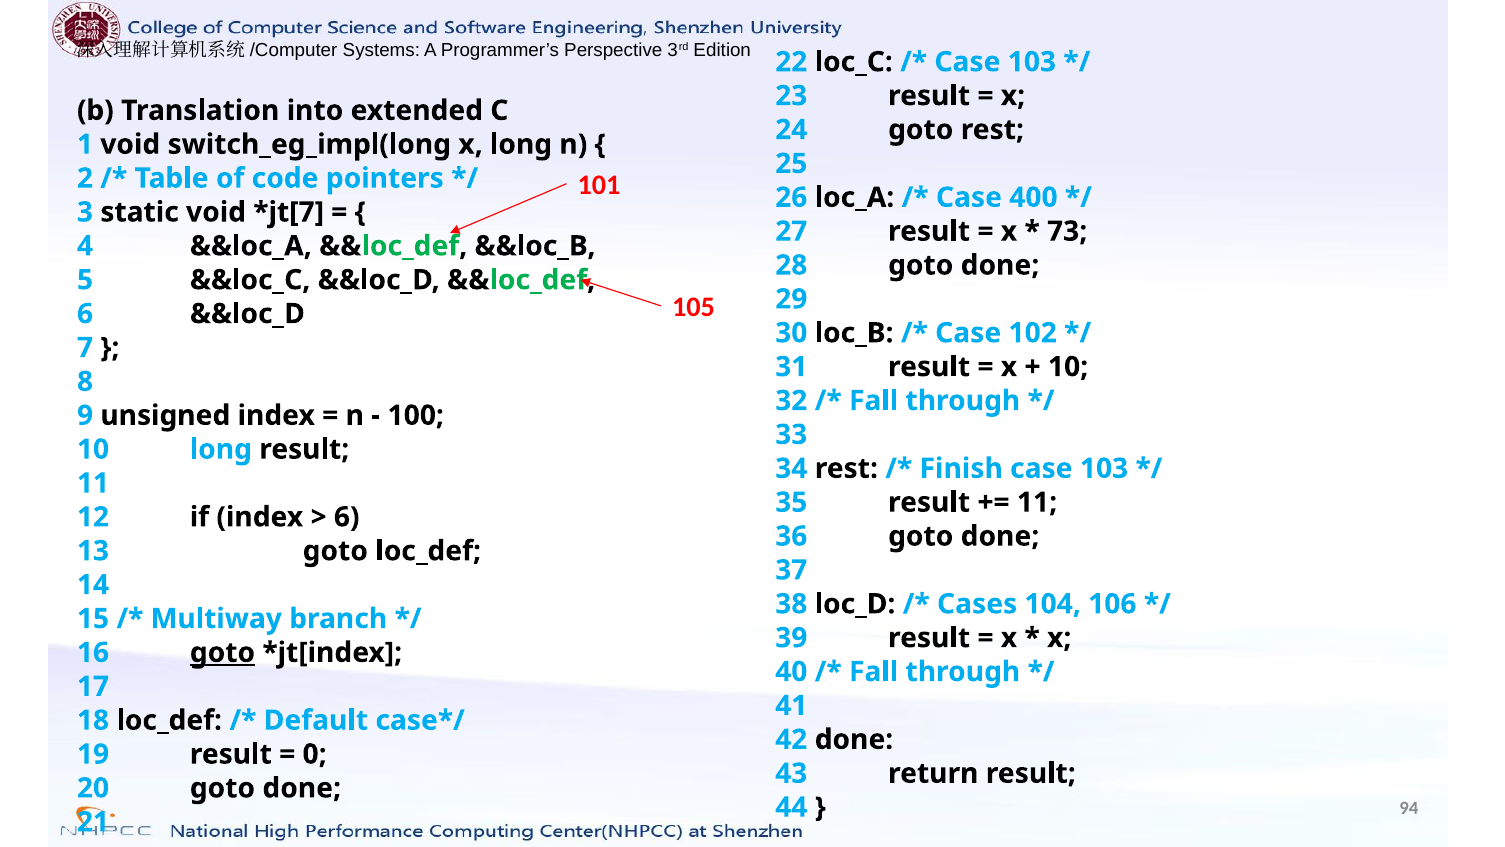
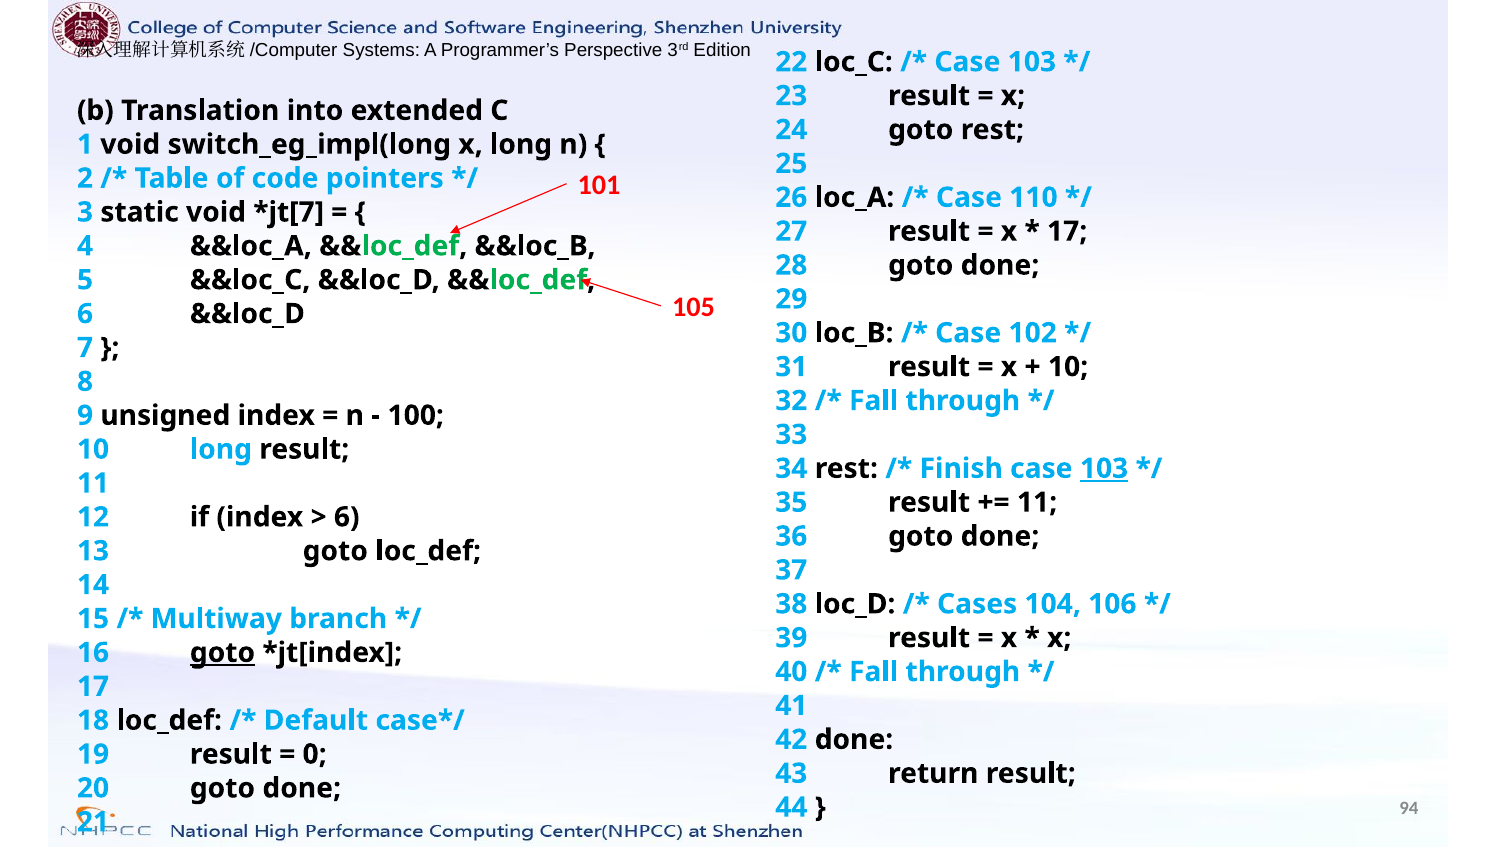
400: 400 -> 110
73 at (1067, 231): 73 -> 17
103 at (1104, 468) underline: none -> present
